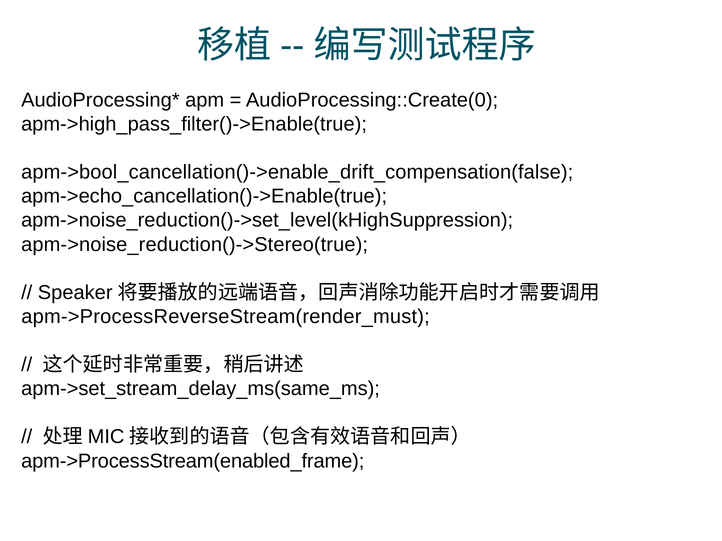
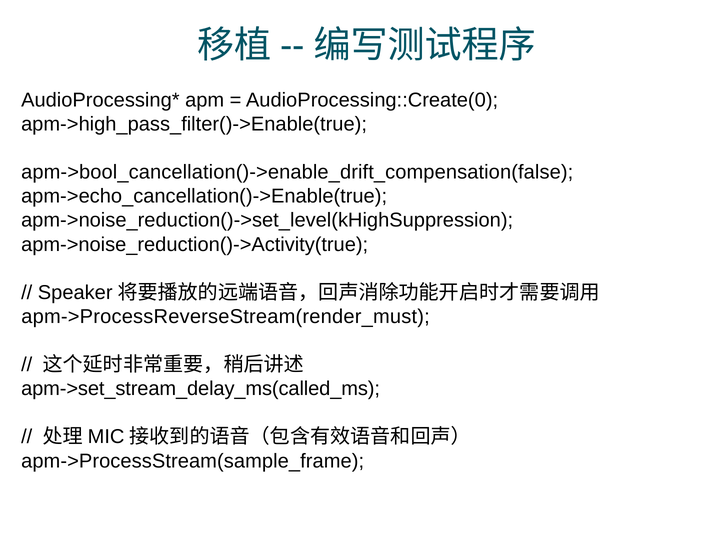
apm->noise_reduction()->Stereo(true: apm->noise_reduction()->Stereo(true -> apm->noise_reduction()->Activity(true
apm->set_stream_delay_ms(same_ms: apm->set_stream_delay_ms(same_ms -> apm->set_stream_delay_ms(called_ms
apm->ProcessStream(enabled_frame: apm->ProcessStream(enabled_frame -> apm->ProcessStream(sample_frame
